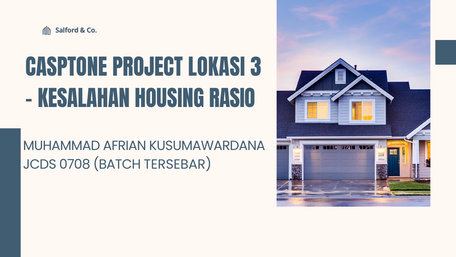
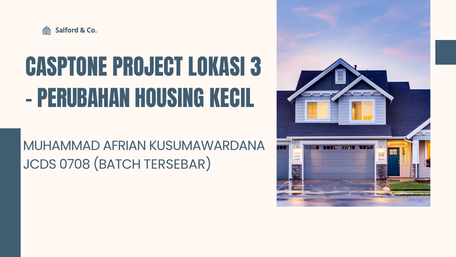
KESALAHAN: KESALAHAN -> PERUBAHAN
RASIO: RASIO -> KECIL
